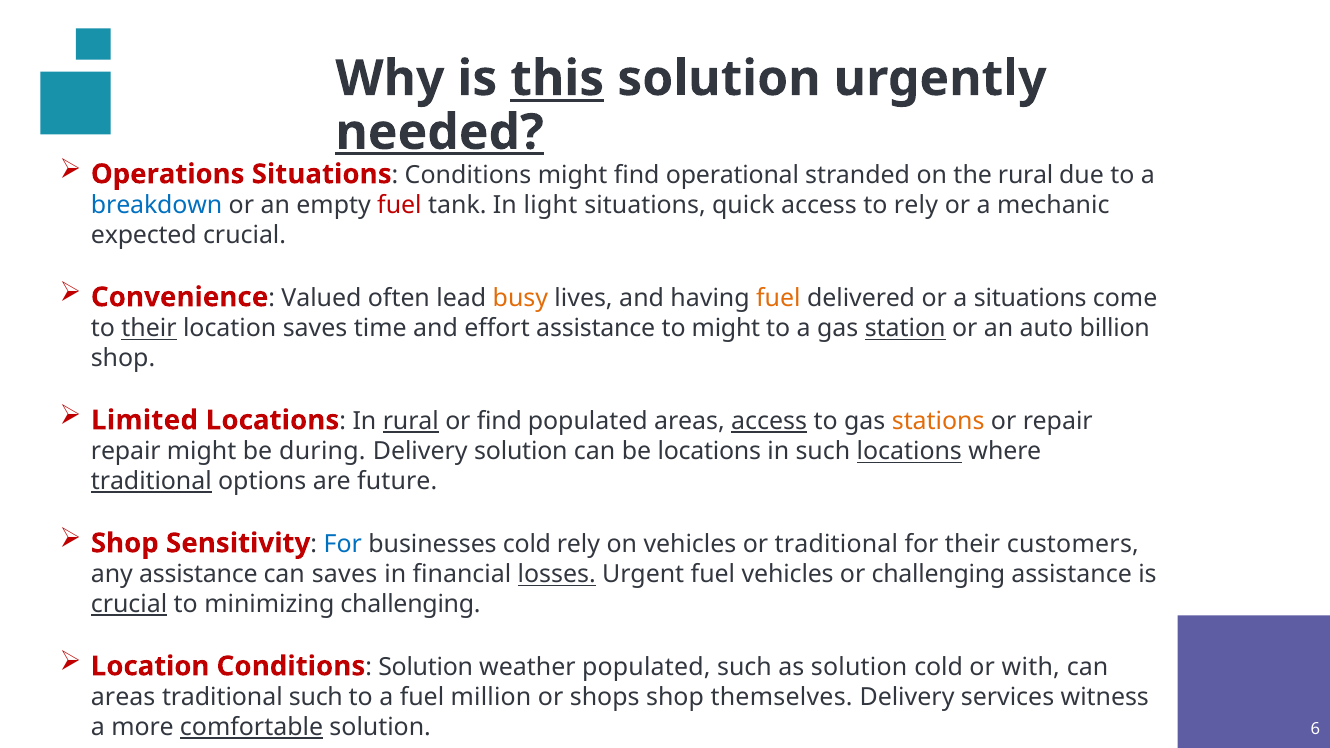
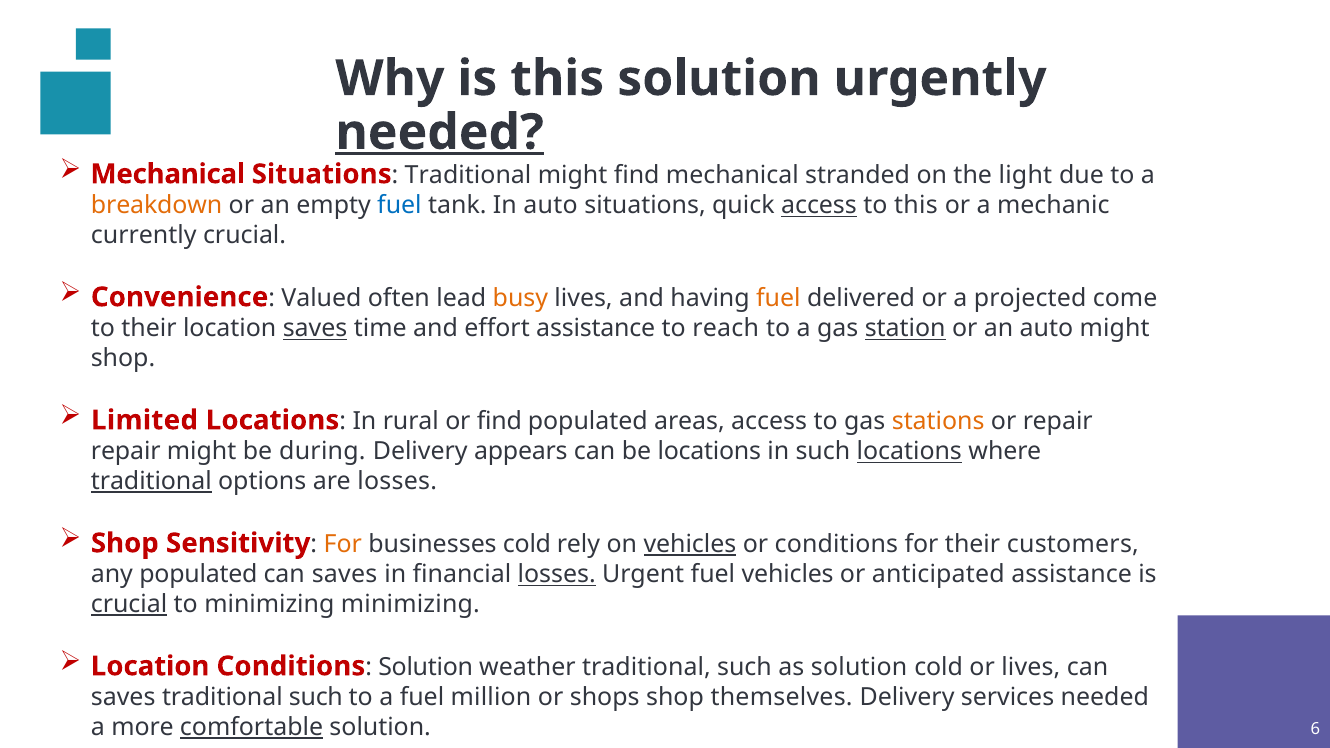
this at (557, 79) underline: present -> none
Operations at (168, 174): Operations -> Mechanical
Situations Conditions: Conditions -> Traditional
find operational: operational -> mechanical
the rural: rural -> light
breakdown colour: blue -> orange
fuel at (399, 206) colour: red -> blue
In light: light -> auto
access at (819, 206) underline: none -> present
to rely: rely -> this
expected at (144, 235): expected -> currently
a situations: situations -> projected
their at (149, 329) underline: present -> none
saves at (315, 329) underline: none -> present
to might: might -> reach
auto billion: billion -> might
rural at (411, 421) underline: present -> none
access at (769, 421) underline: present -> none
Delivery solution: solution -> appears
are future: future -> losses
For at (343, 544) colour: blue -> orange
vehicles at (690, 544) underline: none -> present
or traditional: traditional -> conditions
any assistance: assistance -> populated
or challenging: challenging -> anticipated
minimizing challenging: challenging -> minimizing
weather populated: populated -> traditional
or with: with -> lives
areas at (123, 698): areas -> saves
services witness: witness -> needed
